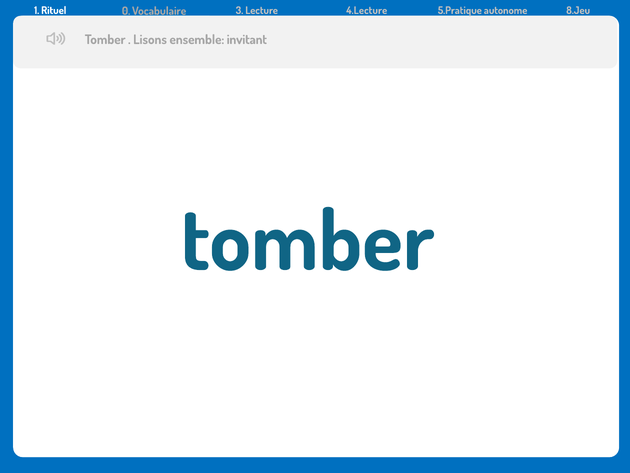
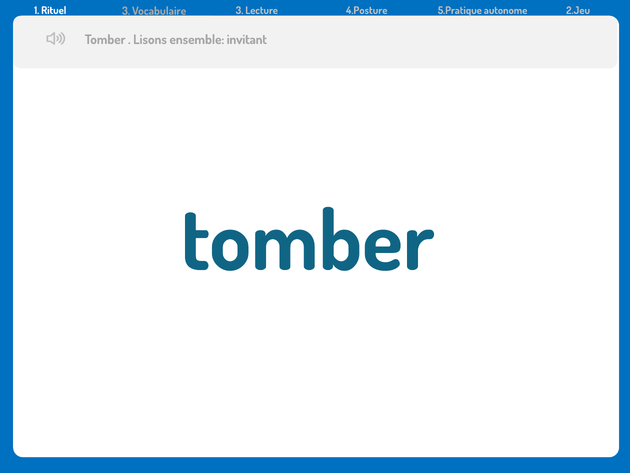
Rituel 0: 0 -> 3
4.Lecture: 4.Lecture -> 4.Posture
8.Jeu: 8.Jeu -> 2.Jeu
